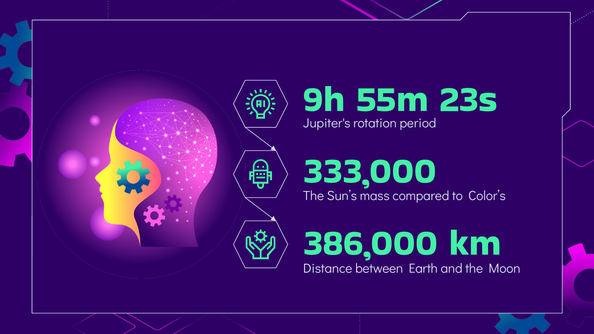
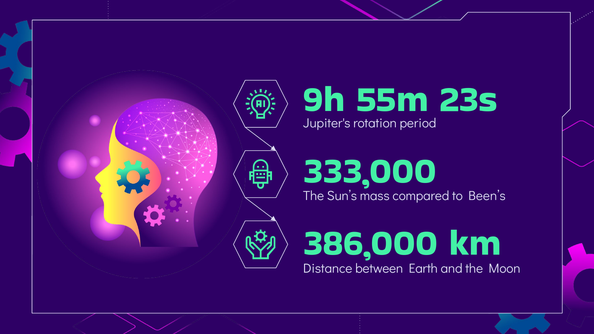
Color’s: Color’s -> Been’s
